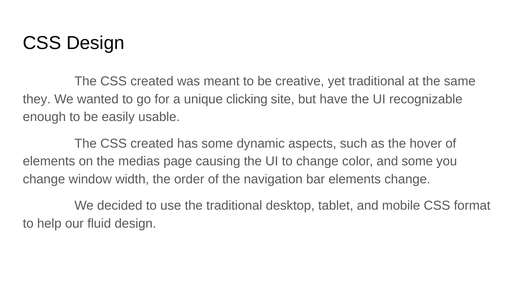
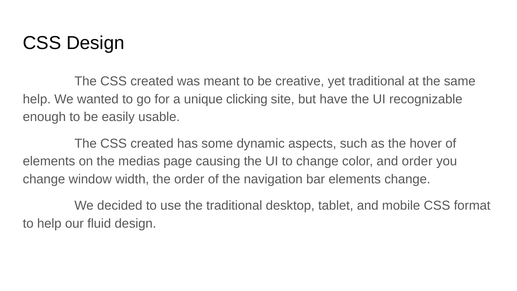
they at (37, 99): they -> help
and some: some -> order
